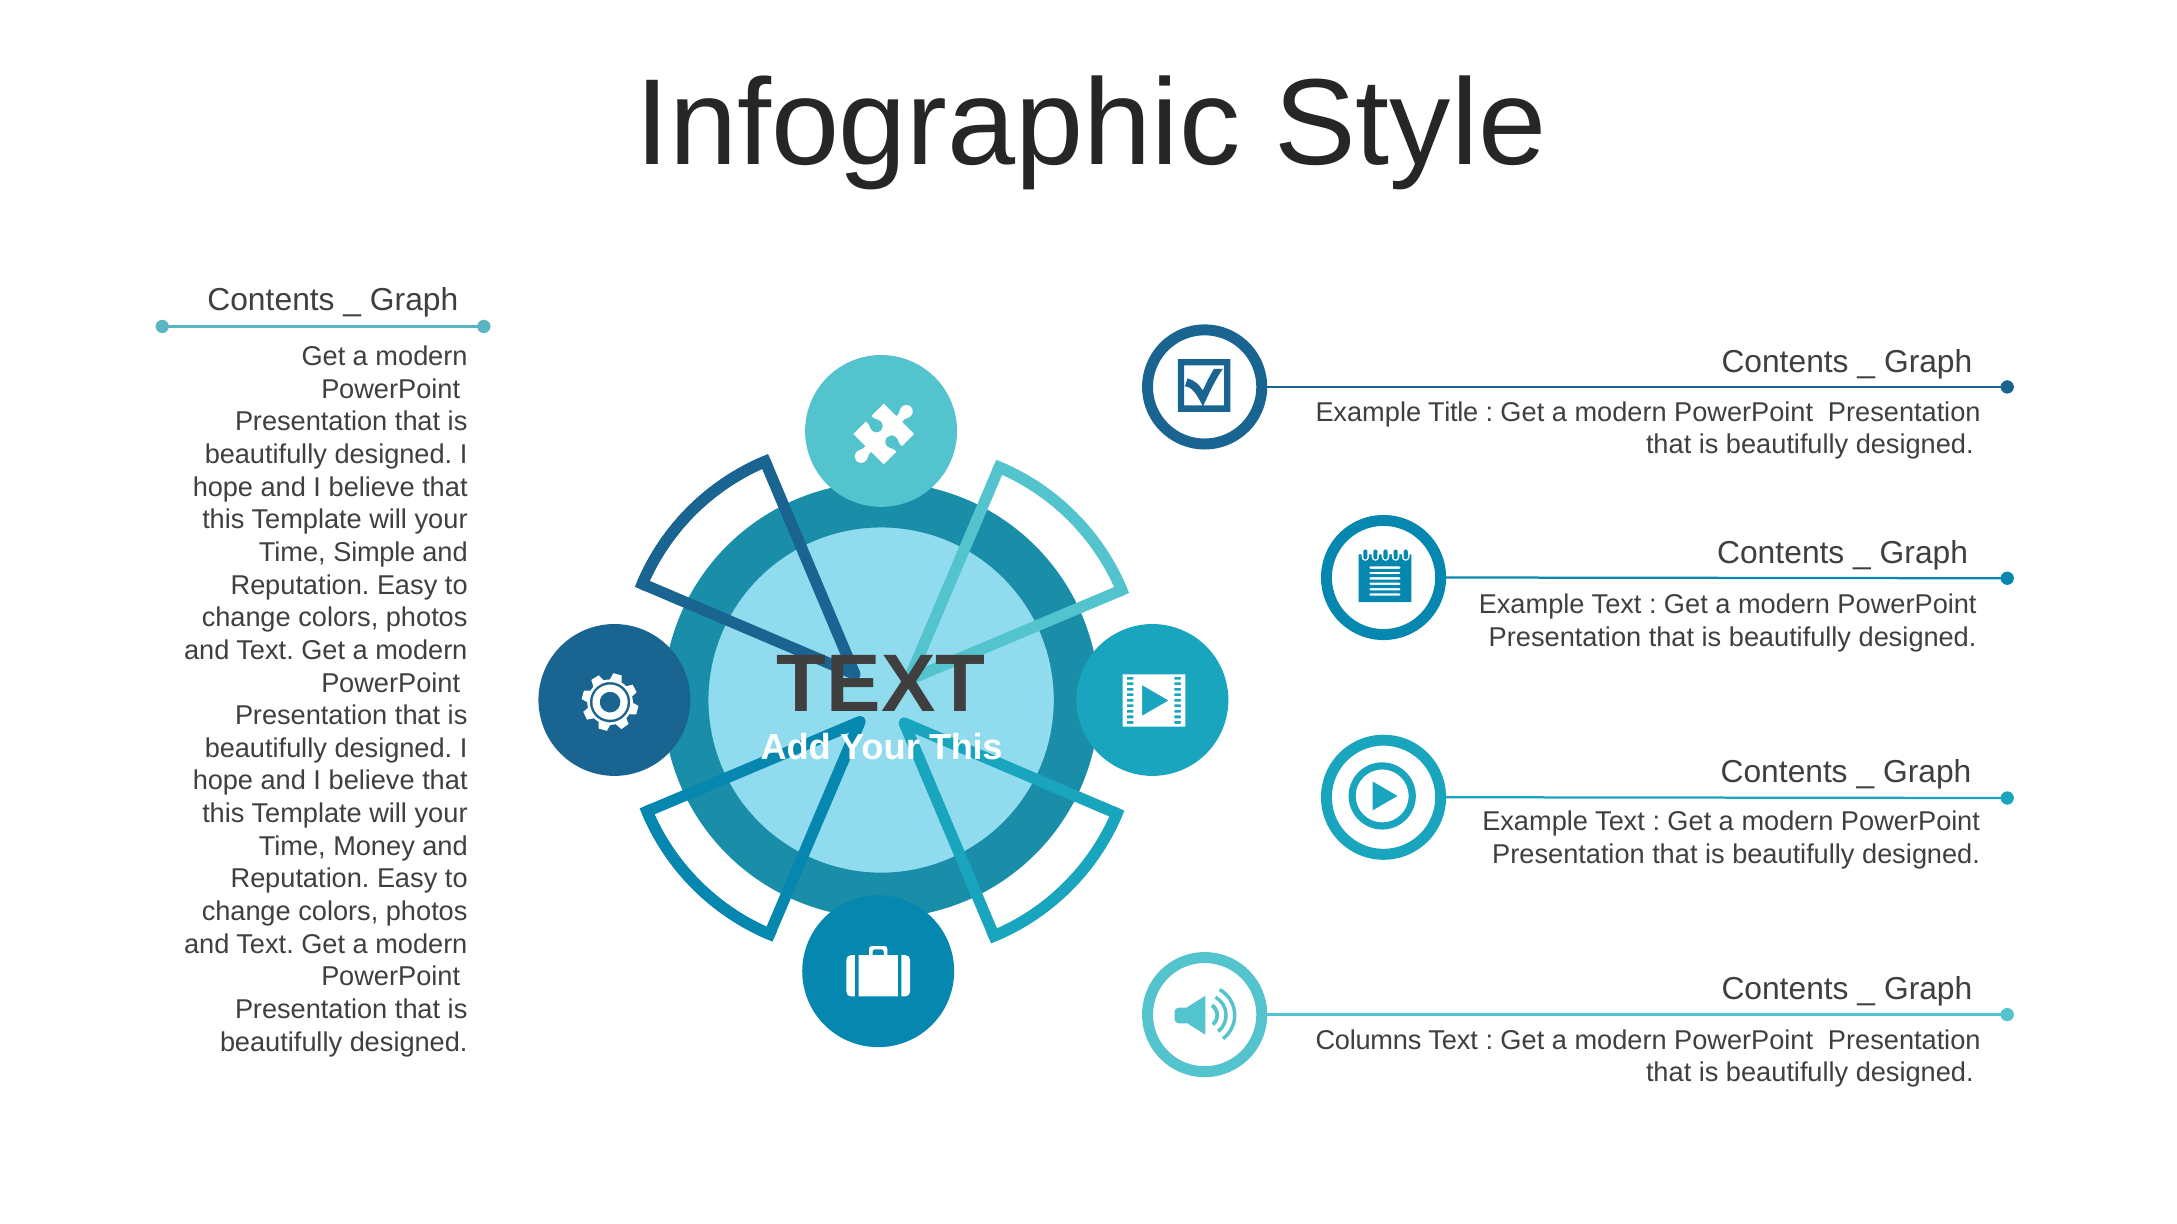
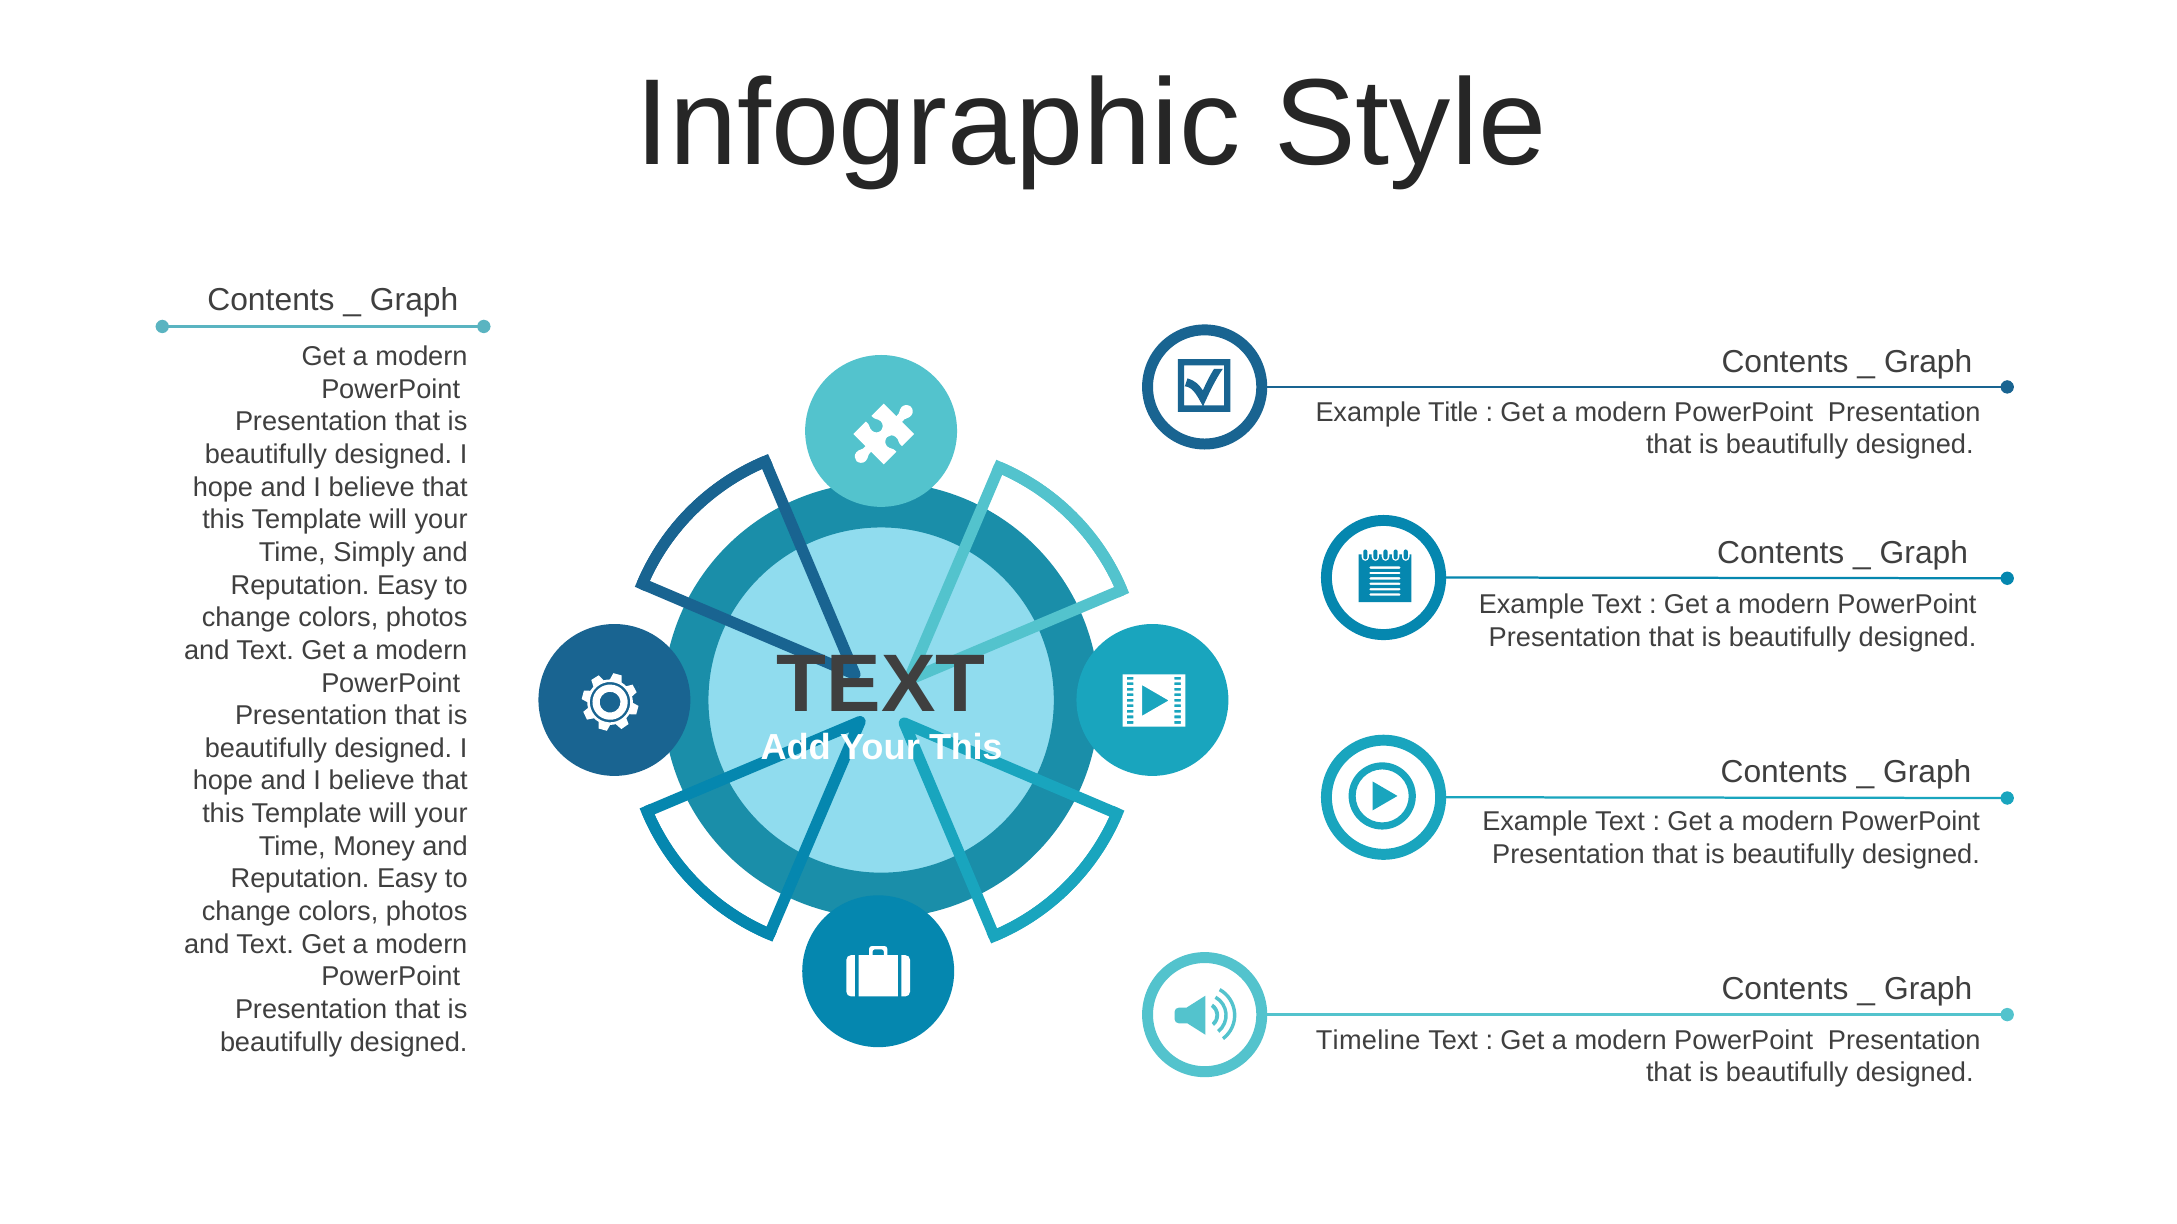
Simple: Simple -> Simply
Columns: Columns -> Timeline
